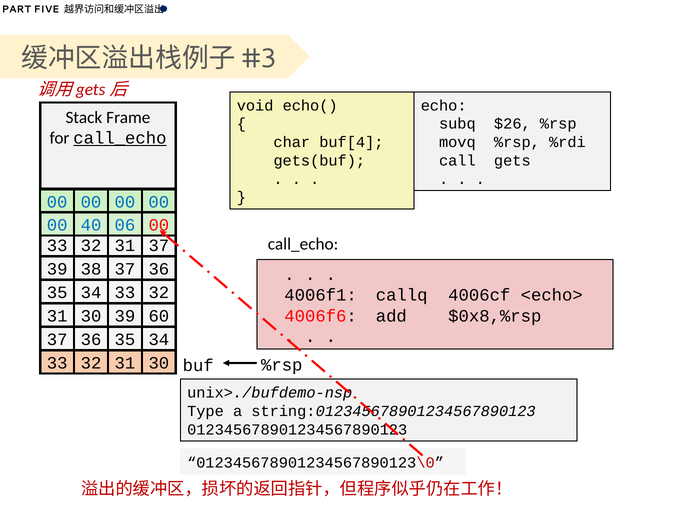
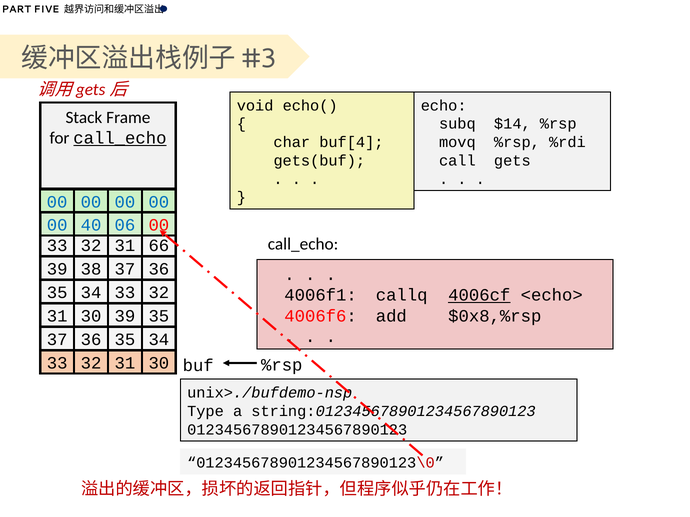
$26: $26 -> $14
31 37: 37 -> 66
4006cf underline: none -> present
39 60: 60 -> 35
